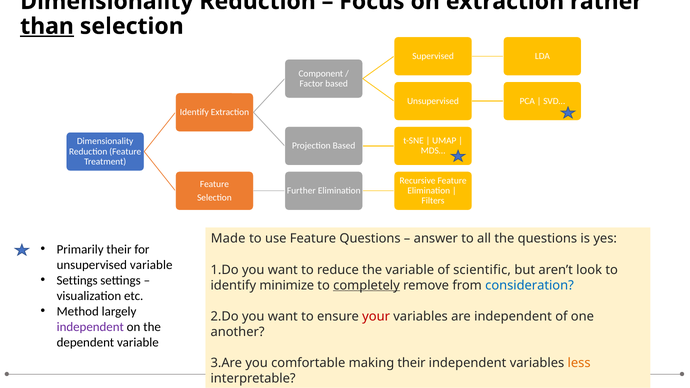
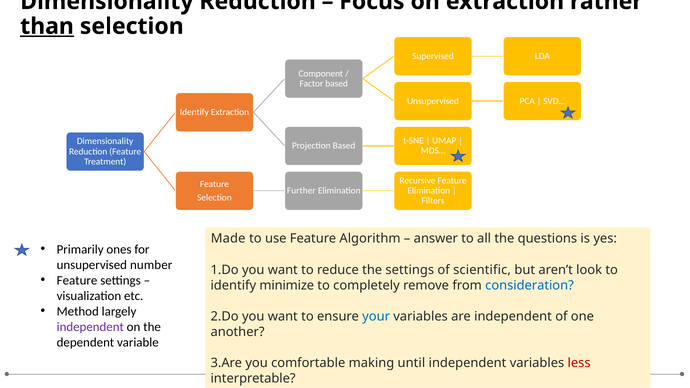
Feature Questions: Questions -> Algorithm
Primarily their: their -> ones
unsupervised variable: variable -> number
the variable: variable -> settings
Settings at (77, 280): Settings -> Feature
completely underline: present -> none
your colour: red -> blue
making their: their -> until
less colour: orange -> red
